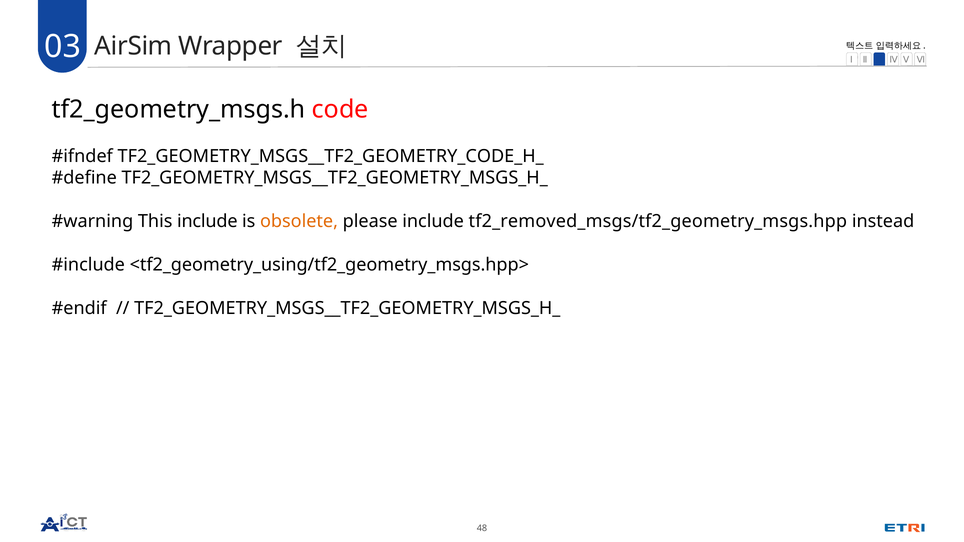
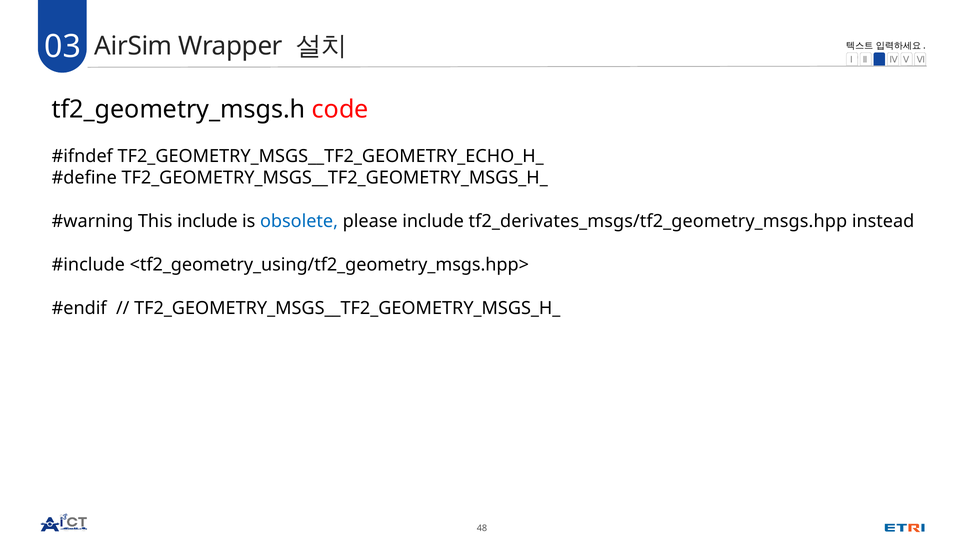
TF2_GEOMETRY_MSGS__TF2_GEOMETRY_CODE_H_: TF2_GEOMETRY_MSGS__TF2_GEOMETRY_CODE_H_ -> TF2_GEOMETRY_MSGS__TF2_GEOMETRY_ECHO_H_
obsolete colour: orange -> blue
tf2_removed_msgs/tf2_geometry_msgs.hpp: tf2_removed_msgs/tf2_geometry_msgs.hpp -> tf2_derivates_msgs/tf2_geometry_msgs.hpp
